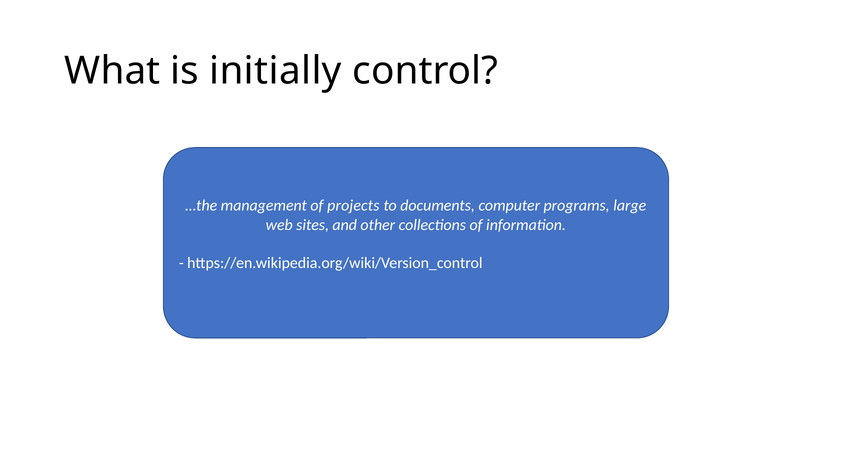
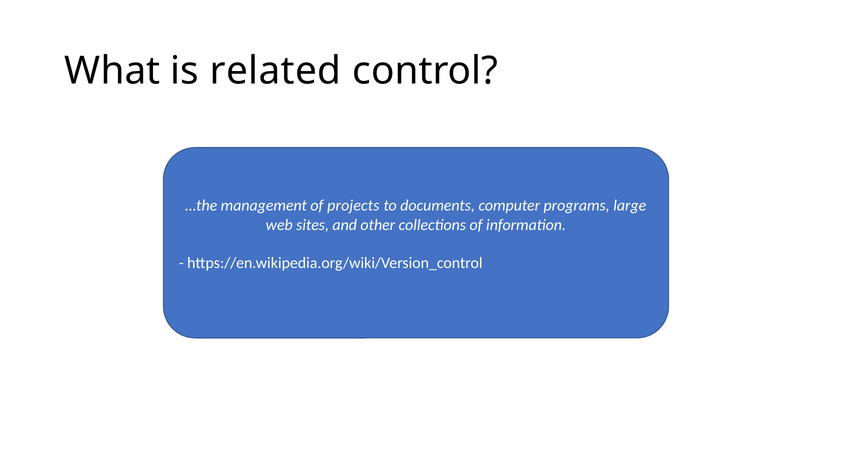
initially: initially -> related
